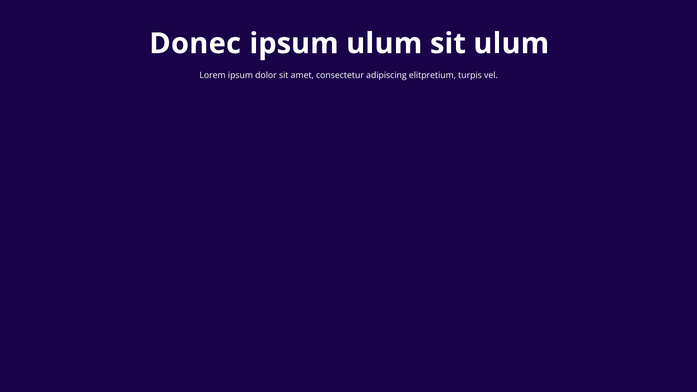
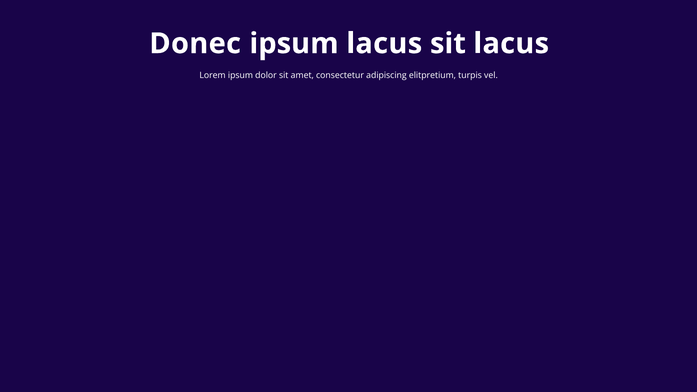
ipsum ulum: ulum -> lacus
sit ulum: ulum -> lacus
